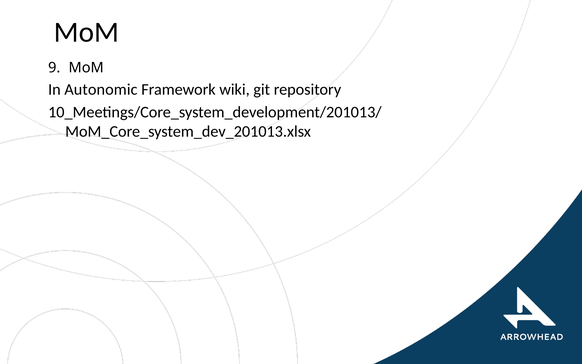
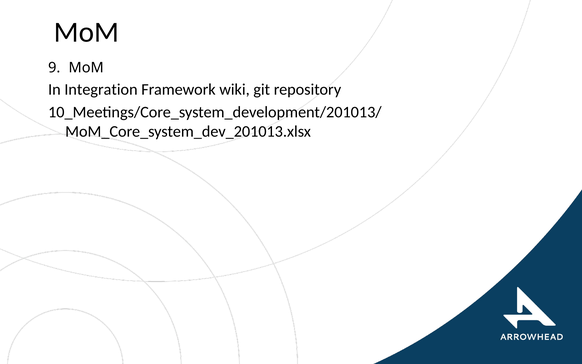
Autonomic: Autonomic -> Integration
